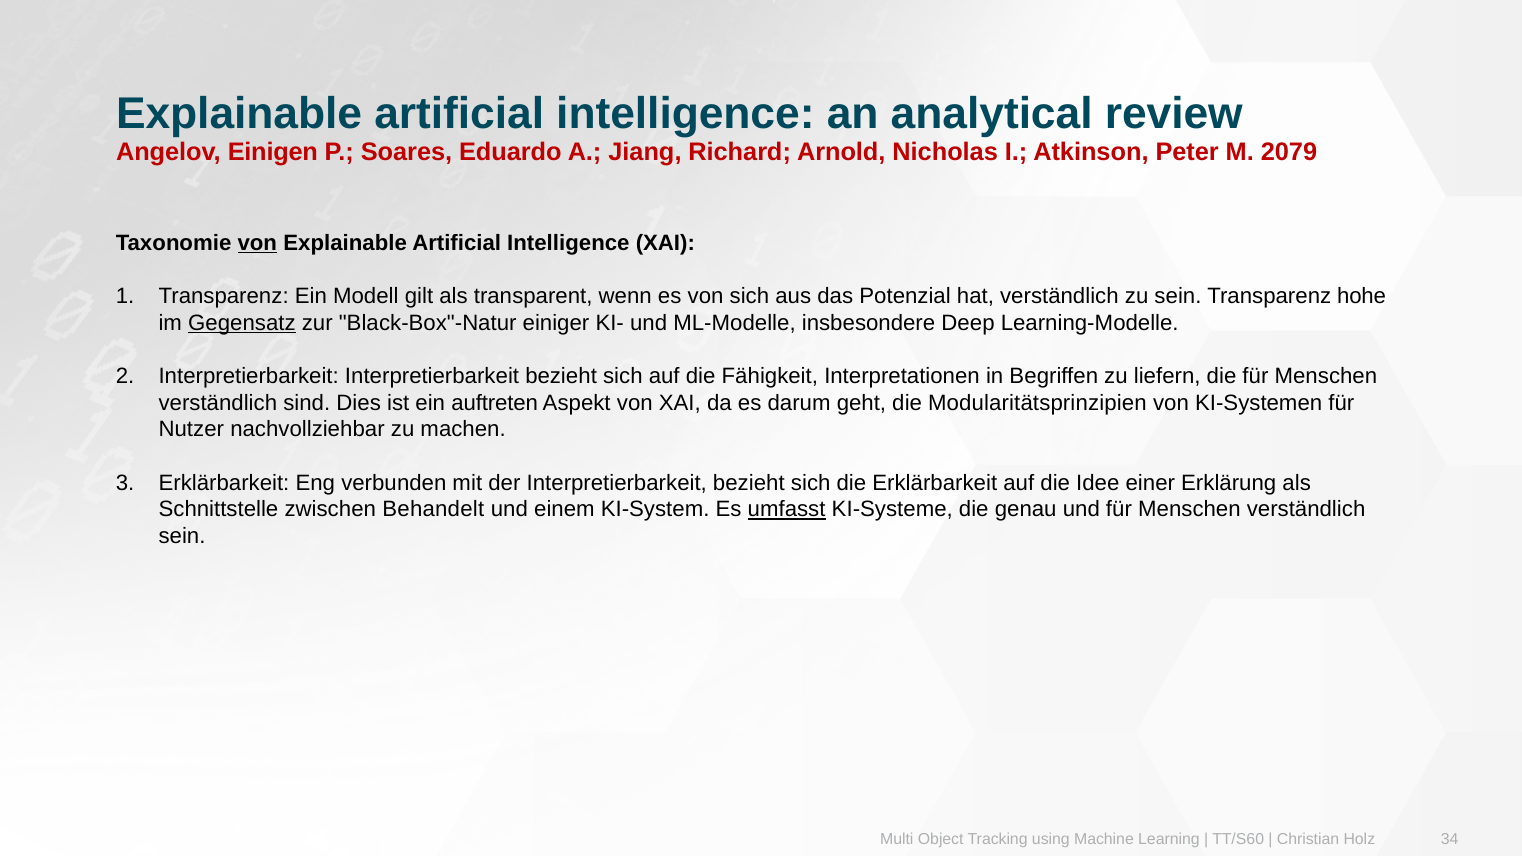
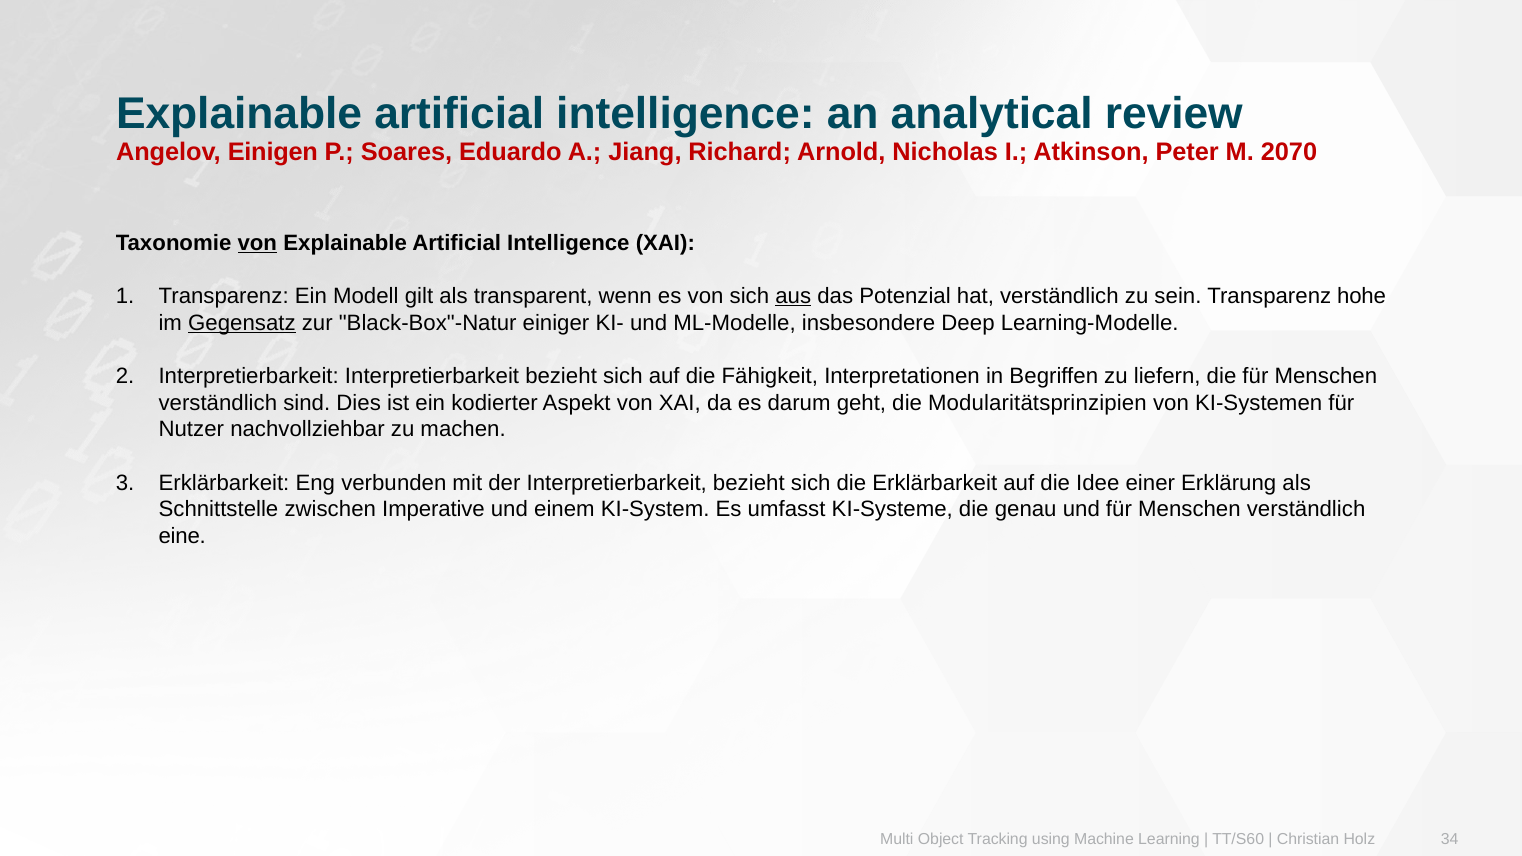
2079: 2079 -> 2070
aus underline: none -> present
auftreten: auftreten -> kodierter
Behandelt: Behandelt -> Imperative
umfasst underline: present -> none
sein at (182, 536): sein -> eine
